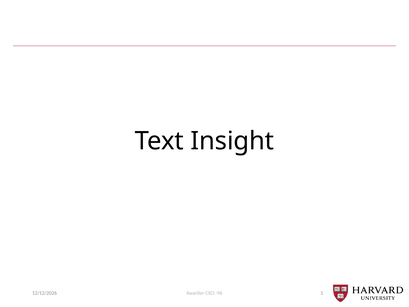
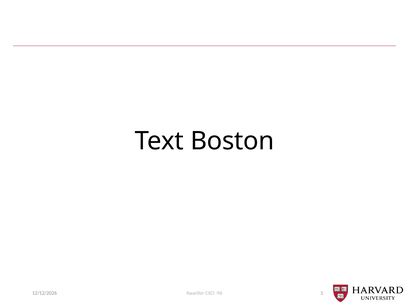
Insight: Insight -> Boston
